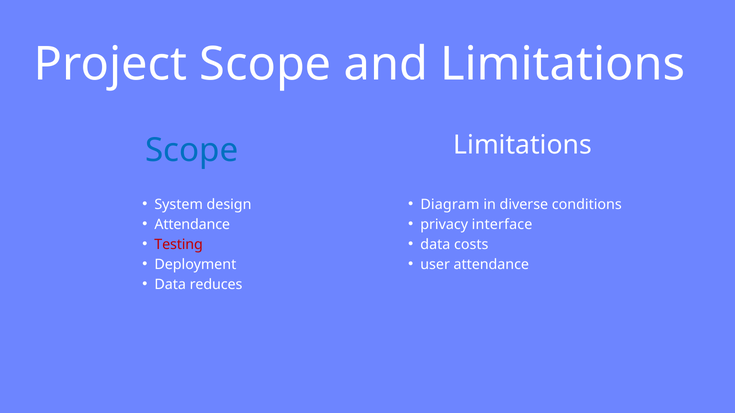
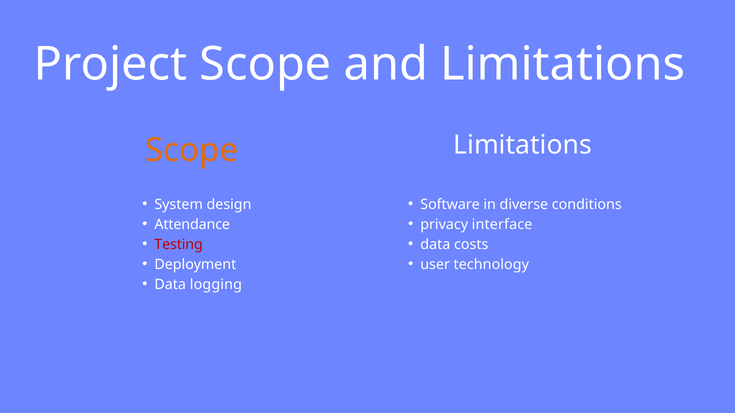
Scope at (192, 150) colour: blue -> orange
Diagram: Diagram -> Software
user attendance: attendance -> technology
reduces: reduces -> logging
